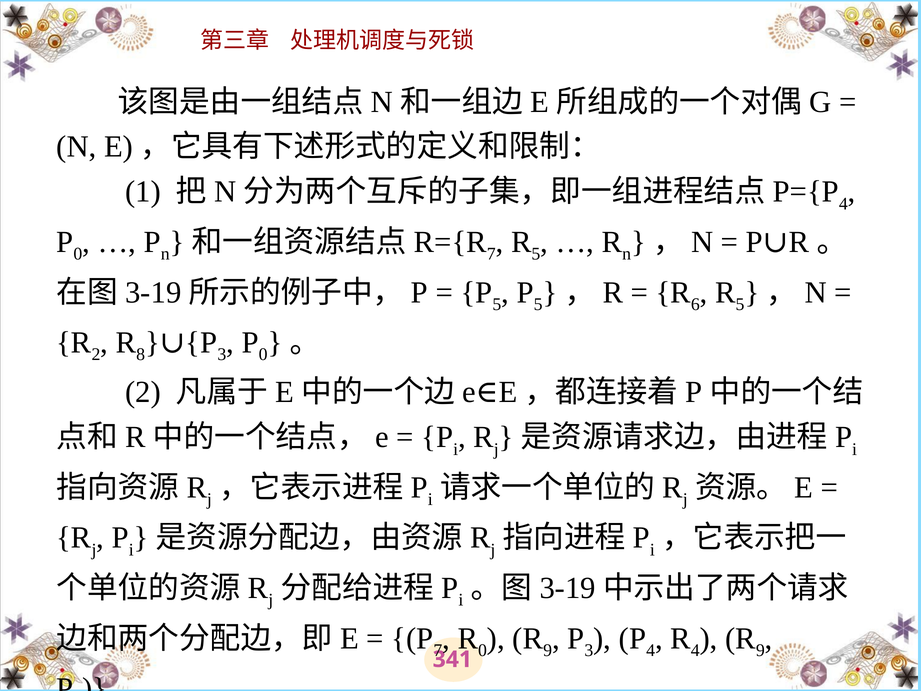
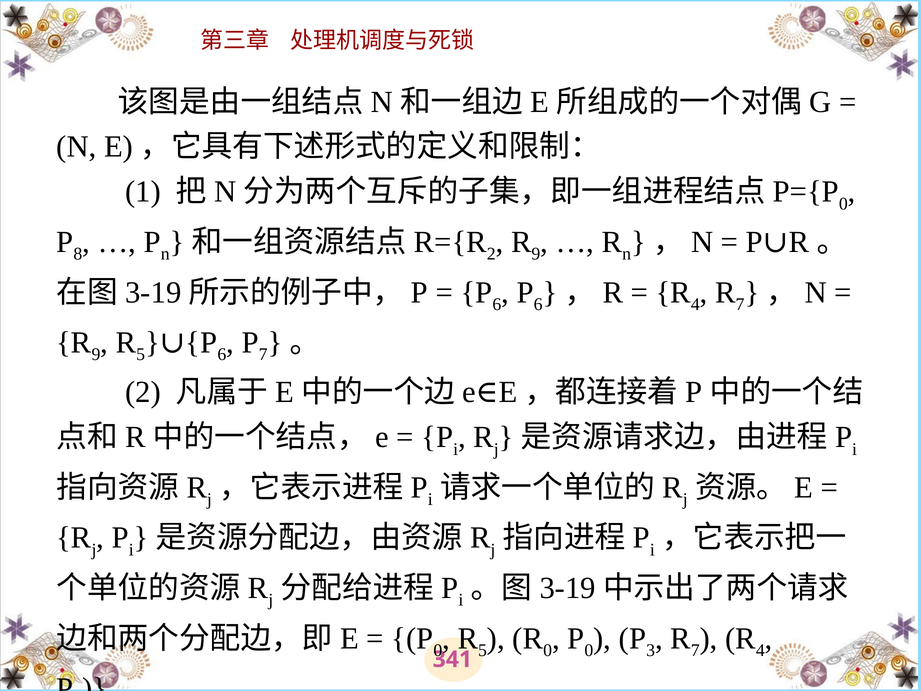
4 at (843, 204): 4 -> 0
0 at (78, 254): 0 -> 8
7 at (491, 254): 7 -> 2
5 at (536, 254): 5 -> 9
5 at (497, 304): 5 -> 6
5 at (538, 304): 5 -> 6
6 at (695, 304): 6 -> 4
5 at (740, 304): 5 -> 7
2 at (96, 354): 2 -> 9
8 at (141, 354): 8 -> 5
3 at (222, 354): 3 -> 6
0 at (263, 354): 0 -> 7
7 at (438, 650): 7 -> 0
0 at (482, 650): 0 -> 5
9 at (548, 650): 9 -> 0
3 at (589, 650): 3 -> 0
4 at (651, 650): 4 -> 3
4 at (695, 650): 4 -> 7
9 at (760, 650): 9 -> 4
